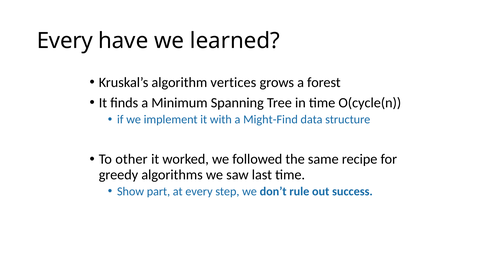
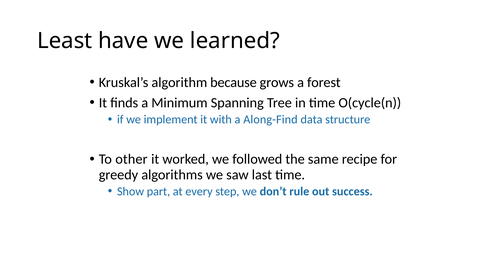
Every at (65, 41): Every -> Least
vertices: vertices -> because
Might-Find: Might-Find -> Along-Find
